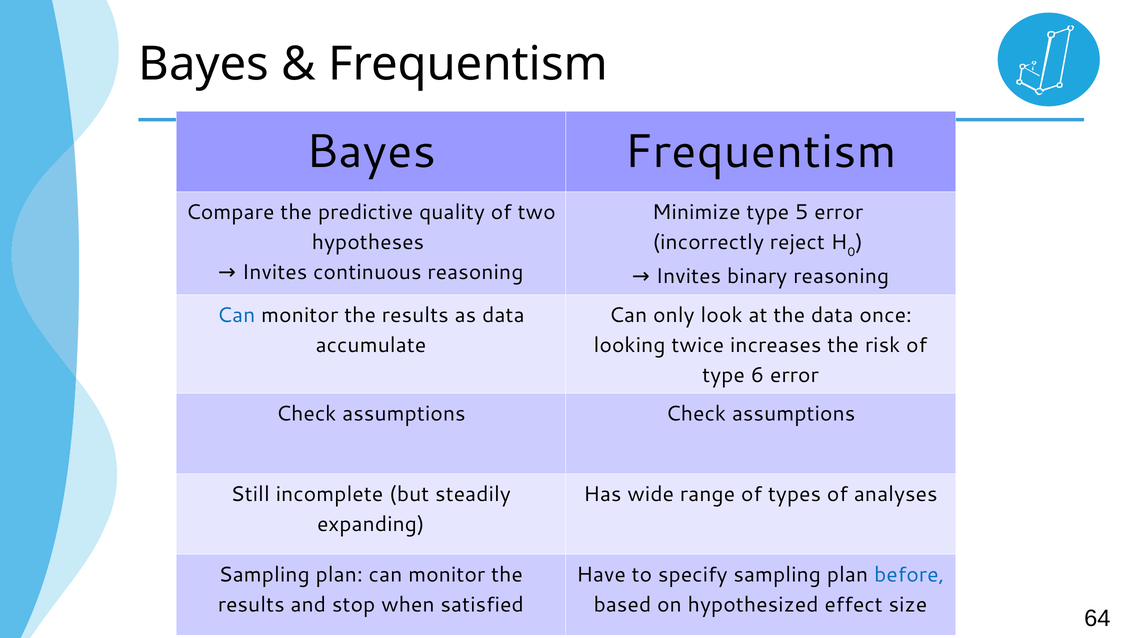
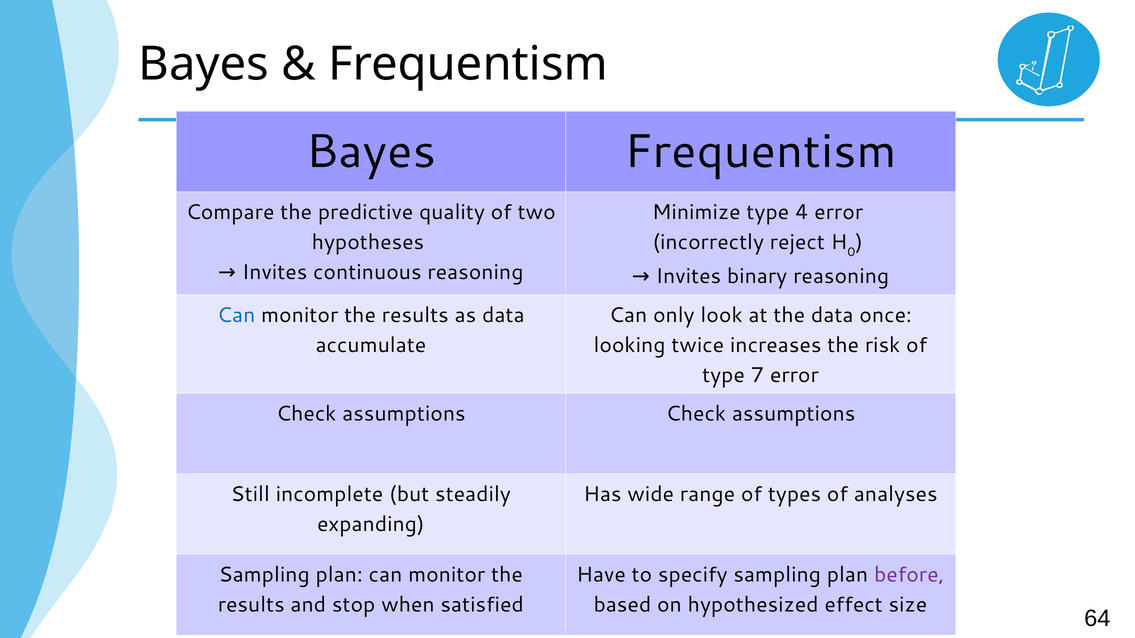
5: 5 -> 4
6: 6 -> 7
before colour: blue -> purple
